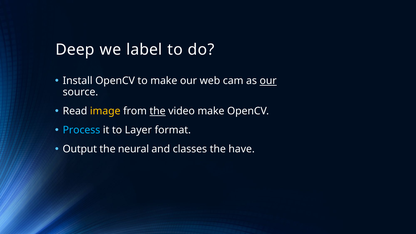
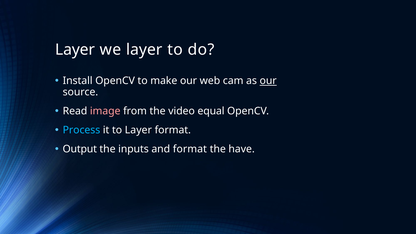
Deep at (75, 50): Deep -> Layer
we label: label -> layer
image colour: yellow -> pink
the at (158, 111) underline: present -> none
video make: make -> equal
neural: neural -> inputs
and classes: classes -> format
